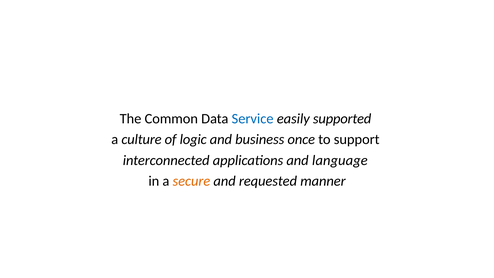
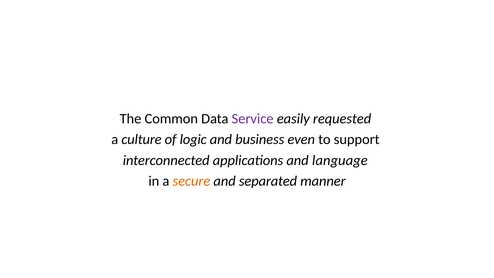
Service at (253, 119) colour: blue -> purple
supported: supported -> requested
once: once -> even
requested: requested -> separated
